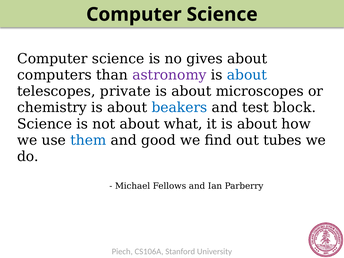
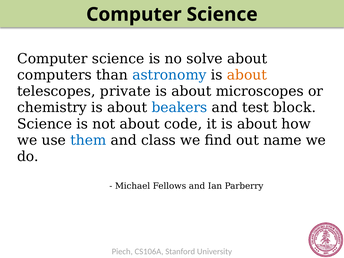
gives: gives -> solve
astronomy colour: purple -> blue
about at (247, 75) colour: blue -> orange
what: what -> code
good: good -> class
tubes: tubes -> name
